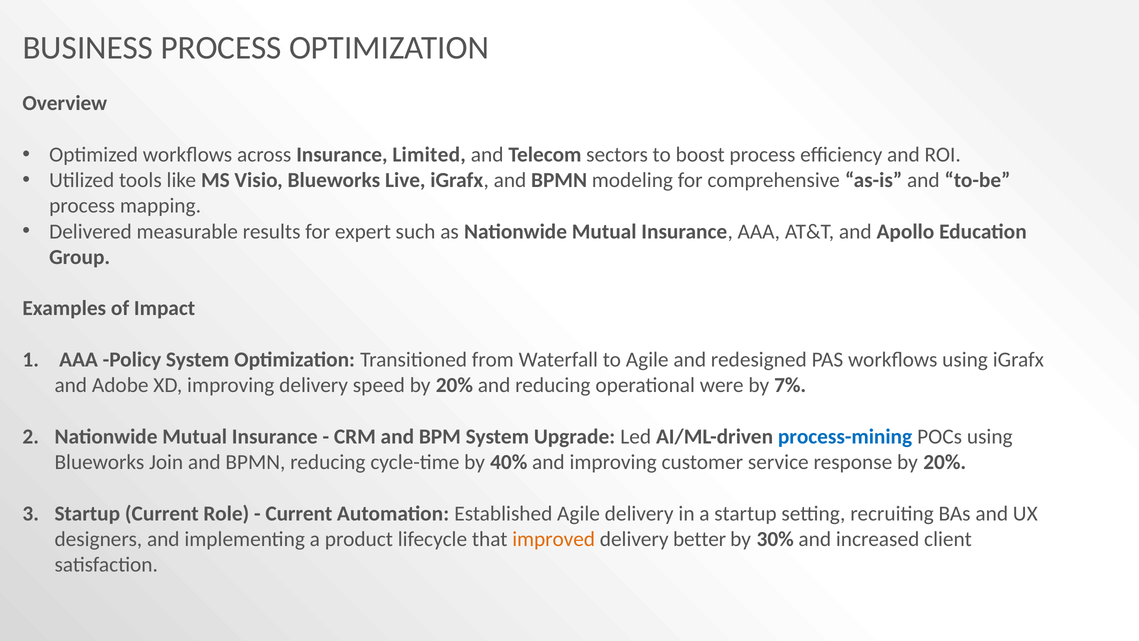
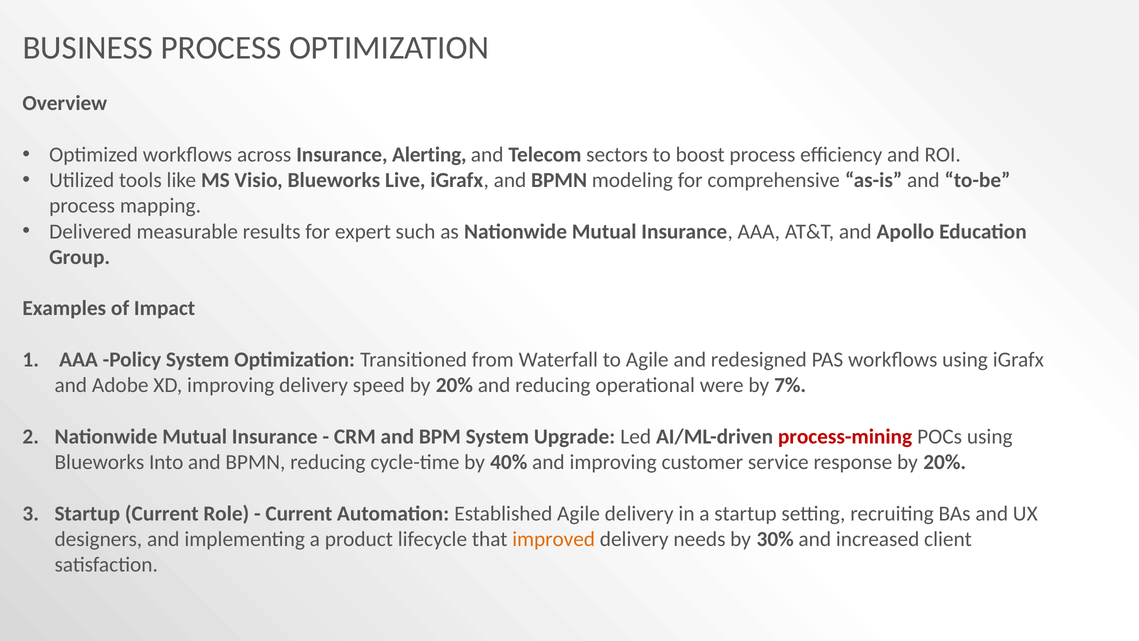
Limited: Limited -> Alerting
process-mining colour: blue -> red
Join: Join -> Into
better: better -> needs
